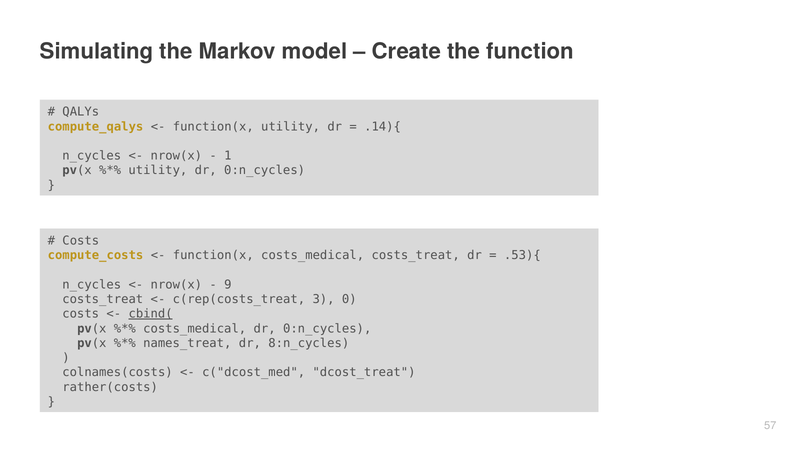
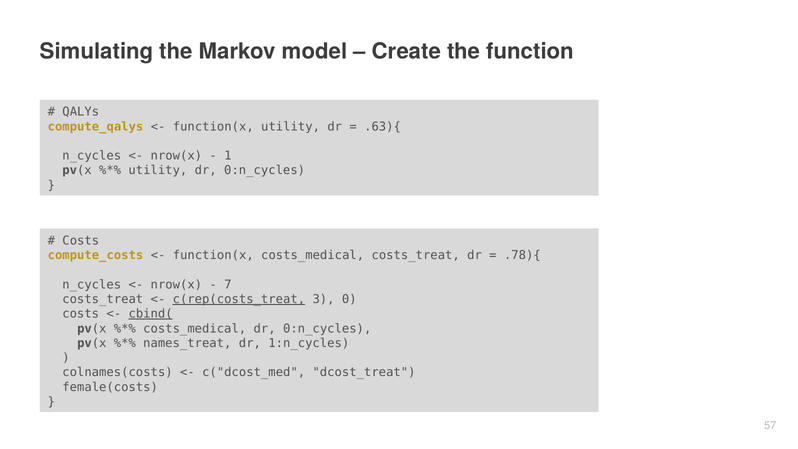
.14){: .14){ -> .63){
.53){: .53){ -> .78){
9: 9 -> 7
c(rep(costs_treat underline: none -> present
8:n_cycles: 8:n_cycles -> 1:n_cycles
rather(costs: rather(costs -> female(costs
